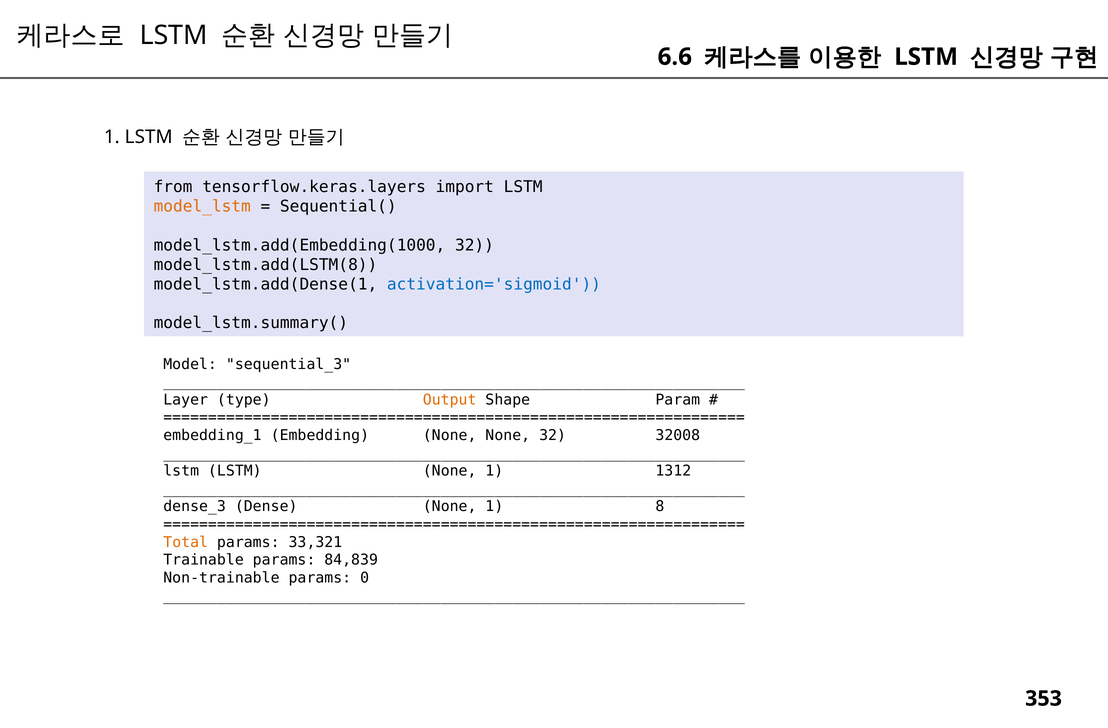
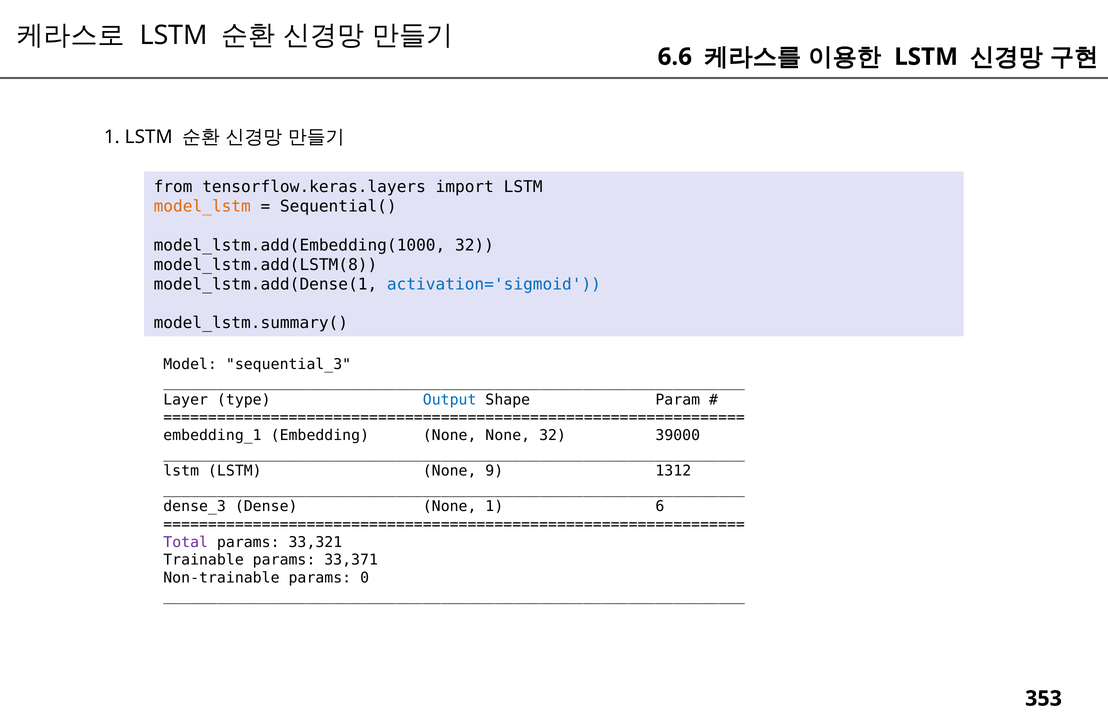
Output colour: orange -> blue
32008: 32008 -> 39000
LSTM None 1: 1 -> 9
8: 8 -> 6
Total colour: orange -> purple
84,839: 84,839 -> 33,371
